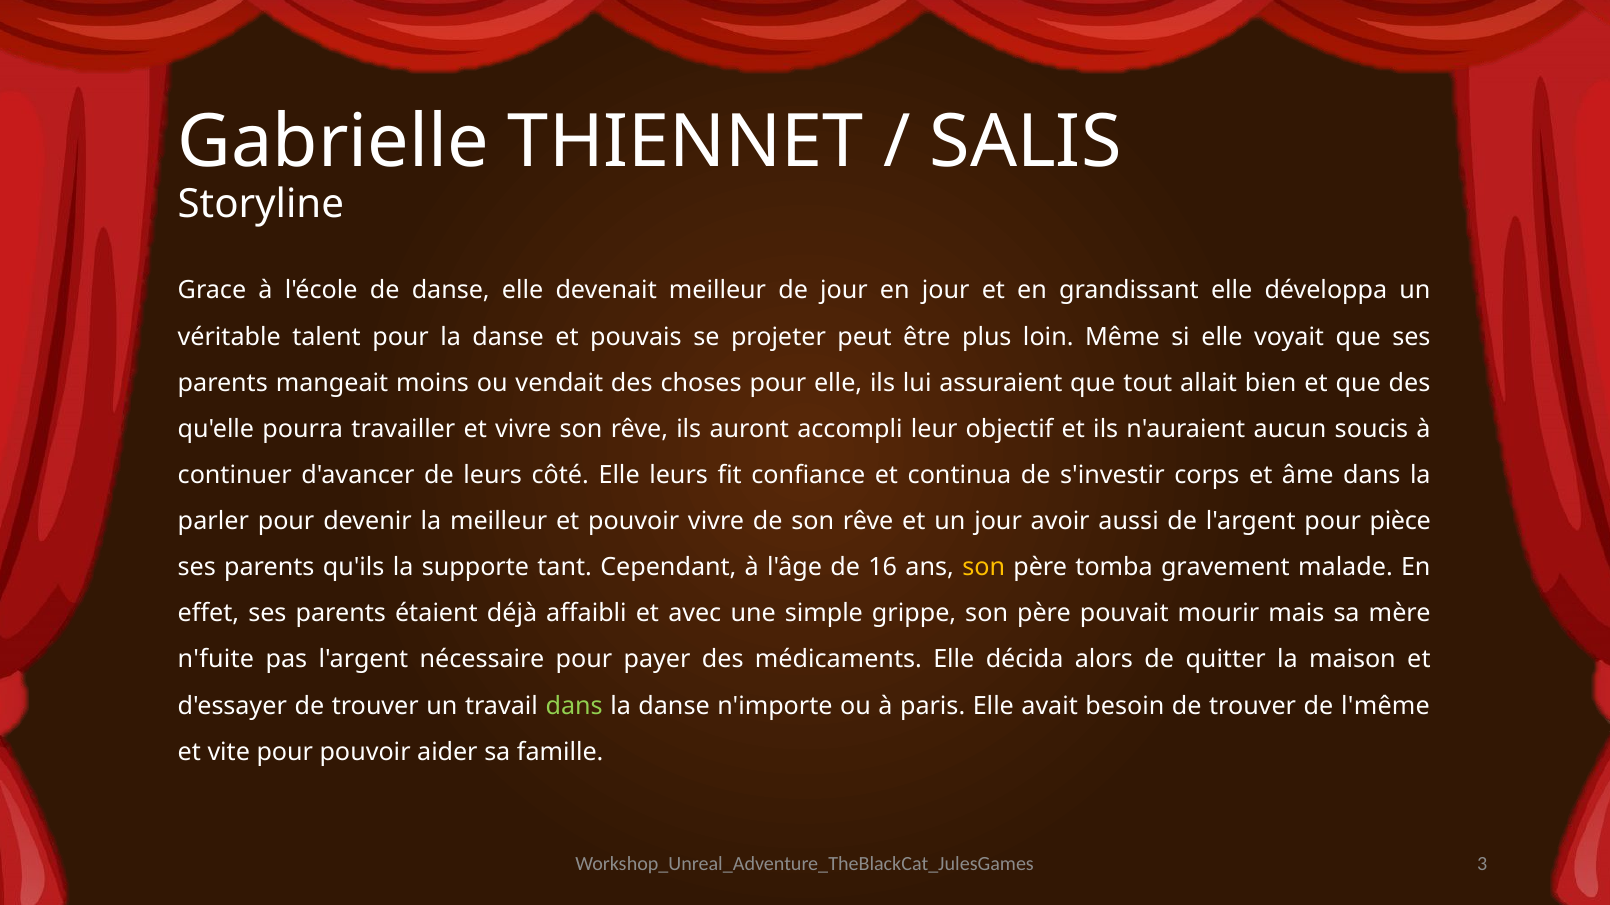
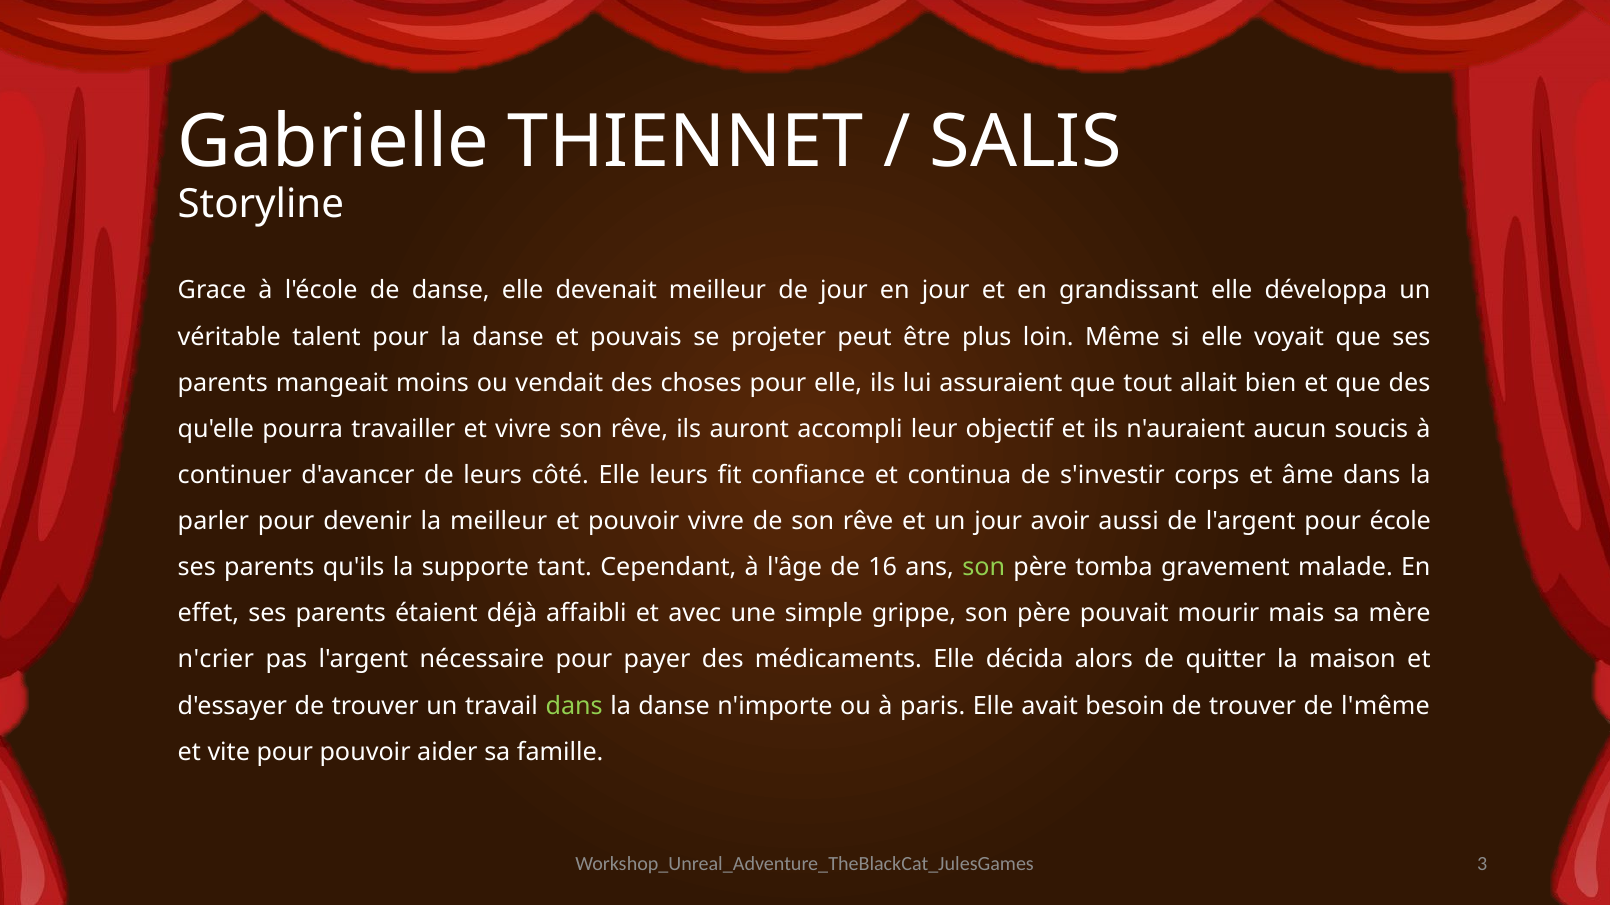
pièce: pièce -> école
son at (984, 568) colour: yellow -> light green
n'fuite: n'fuite -> n'crier
